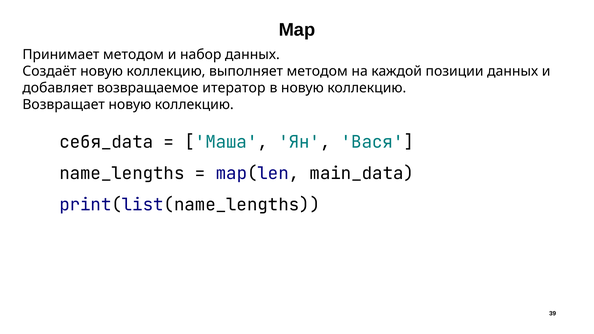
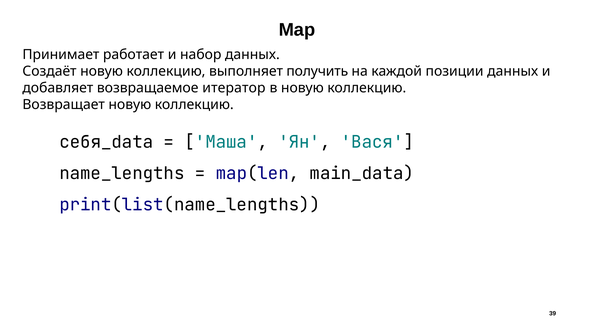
Принимает методом: методом -> работает
выполняет методом: методом -> получить
